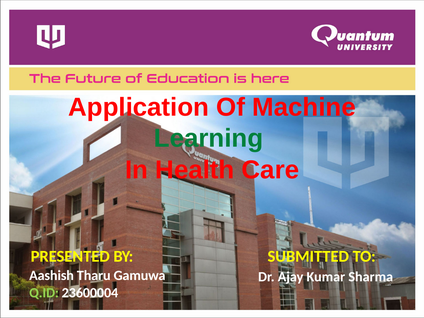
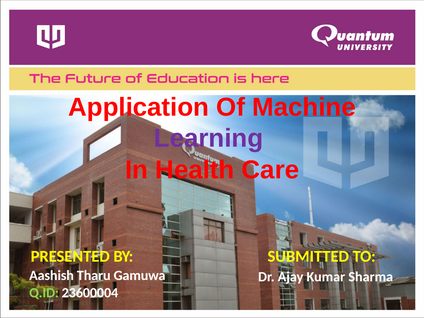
Learning colour: green -> purple
